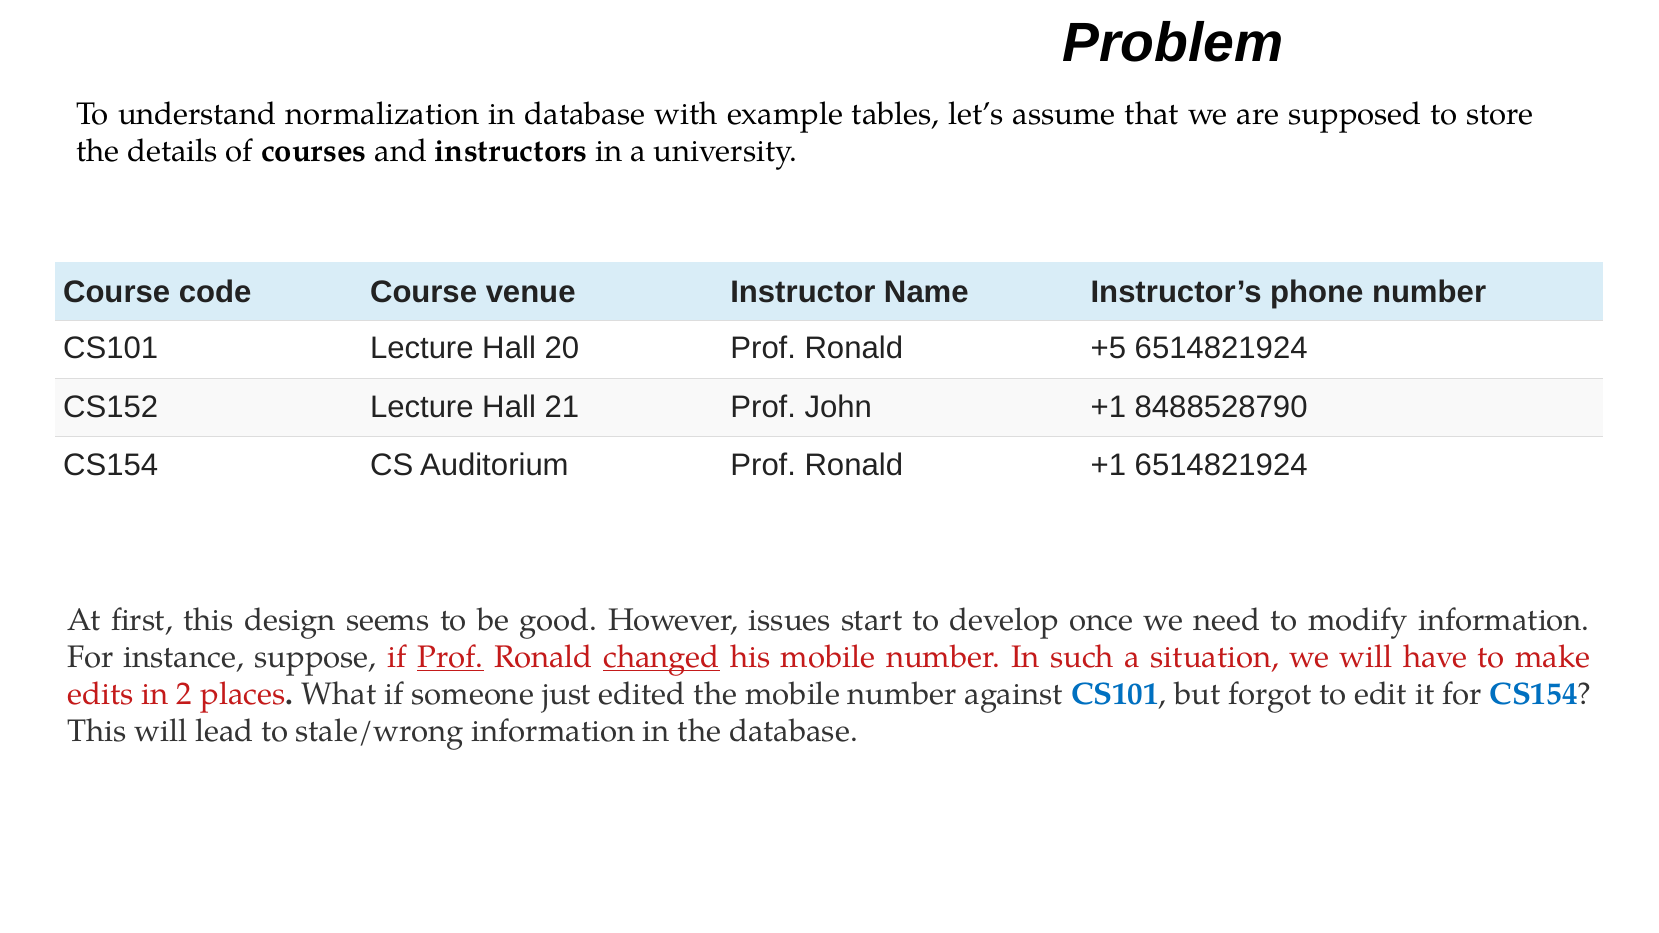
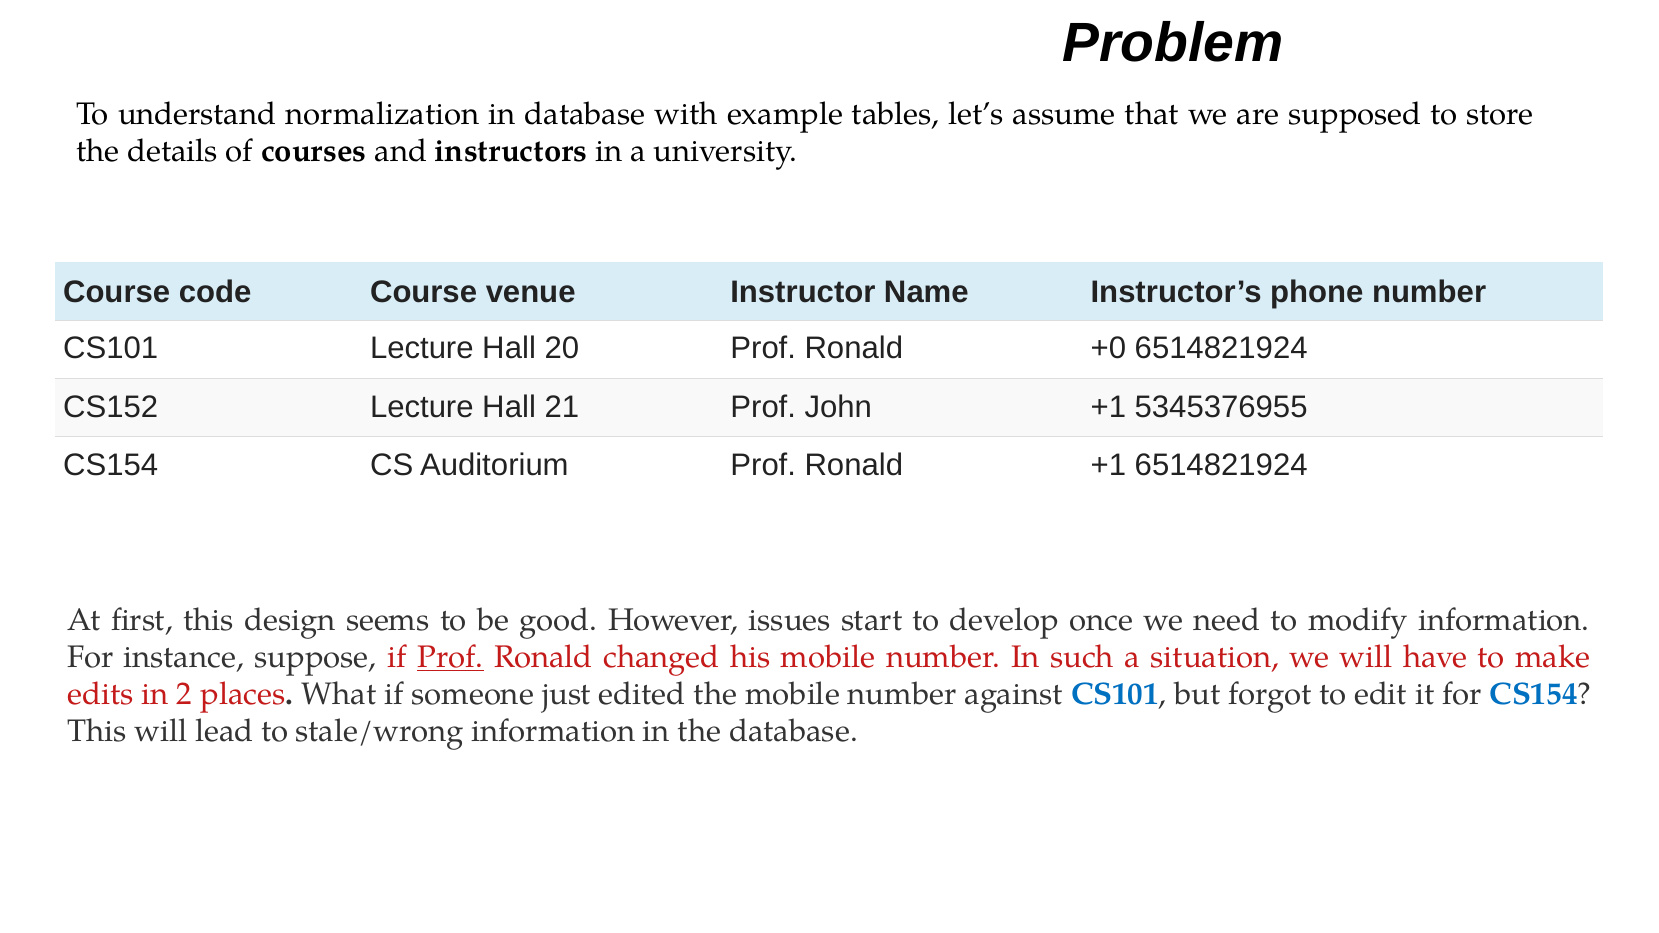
+5: +5 -> +0
8488528790: 8488528790 -> 5345376955
changed underline: present -> none
